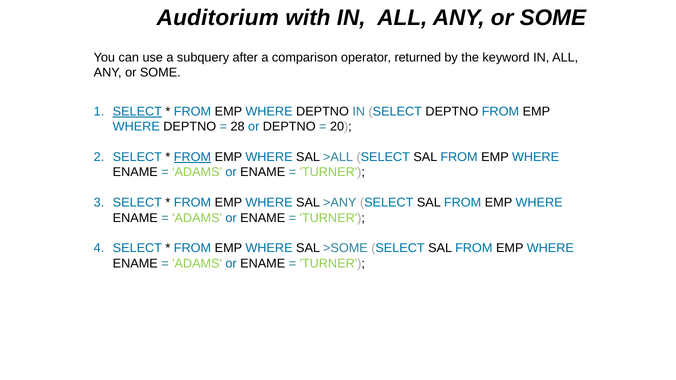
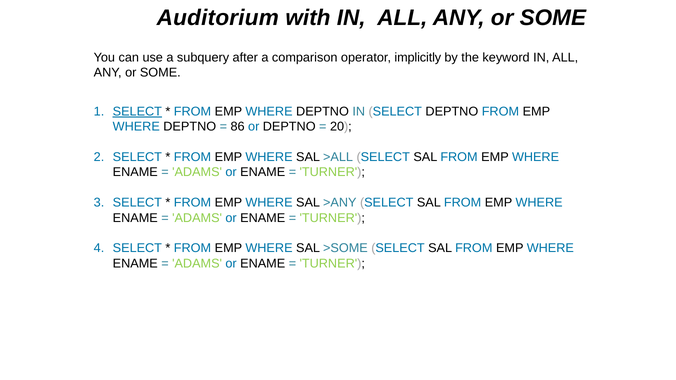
returned: returned -> implicitly
28: 28 -> 86
FROM at (192, 157) underline: present -> none
